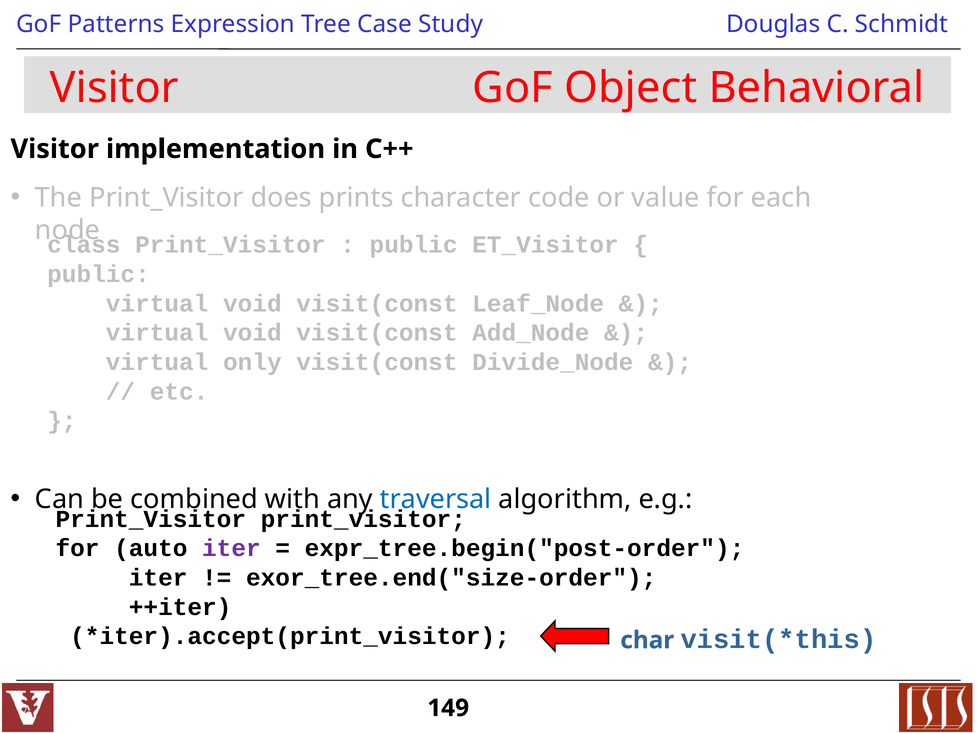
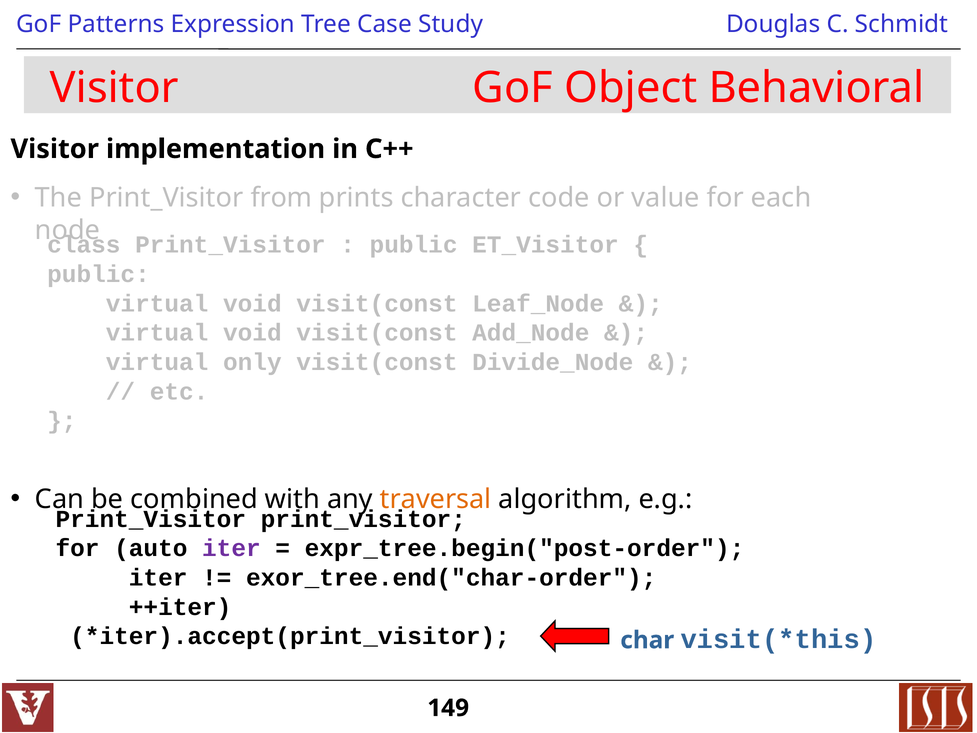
does: does -> from
traversal colour: blue -> orange
exor_tree.end("size-order: exor_tree.end("size-order -> exor_tree.end("char-order
